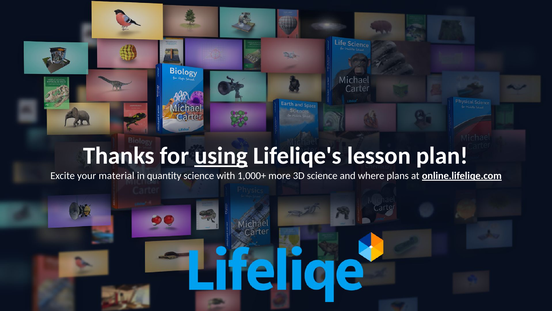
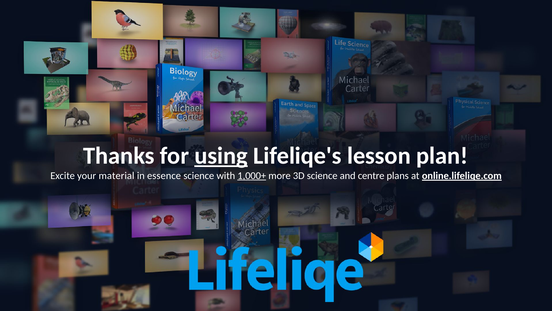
quantity: quantity -> essence
1,000+ underline: none -> present
where: where -> centre
